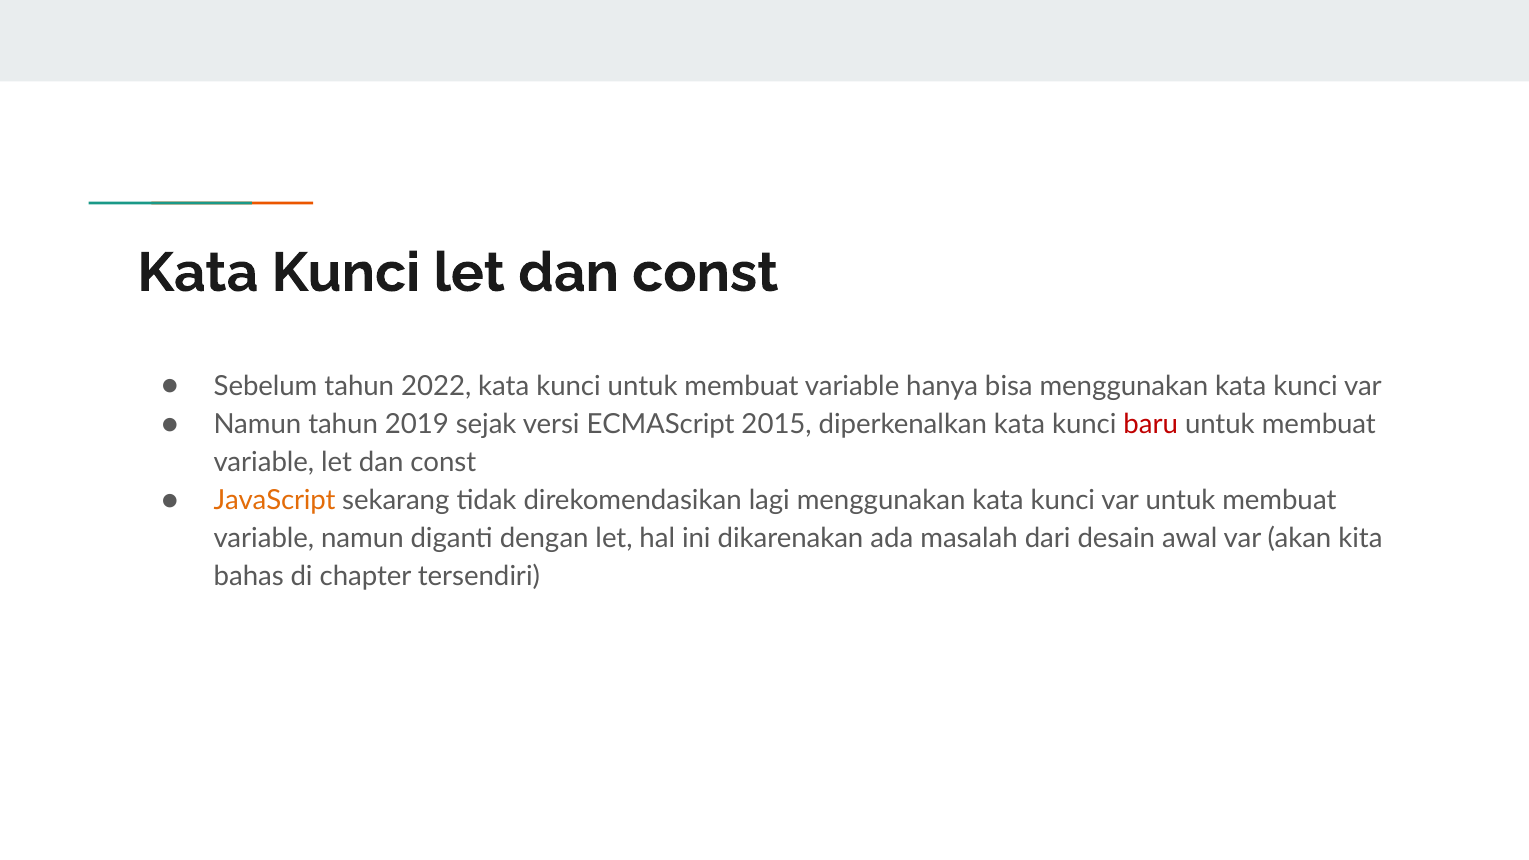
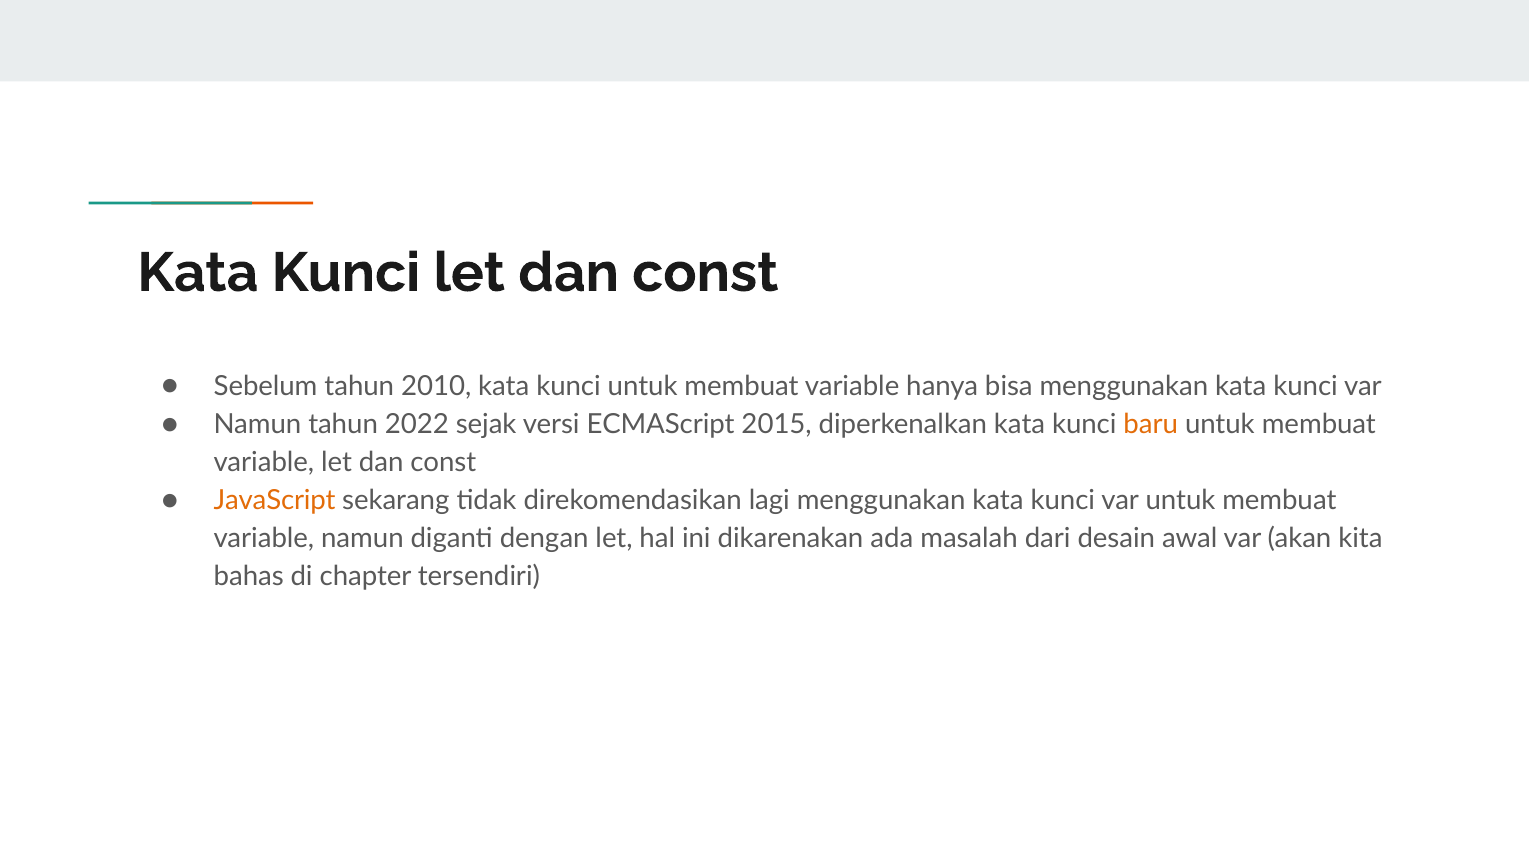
2022: 2022 -> 2010
2019: 2019 -> 2022
baru colour: red -> orange
